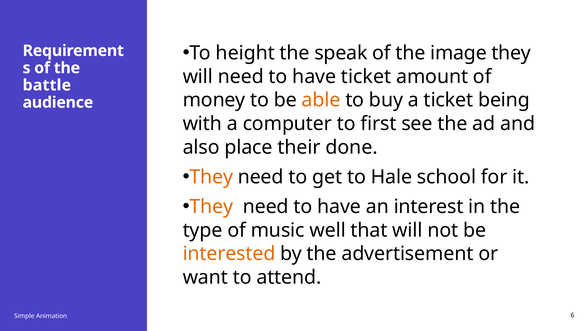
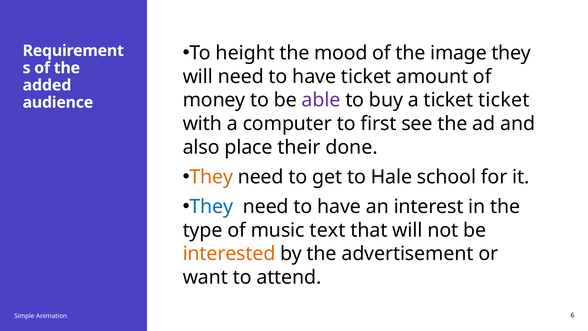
speak: speak -> mood
battle: battle -> added
able colour: orange -> purple
ticket being: being -> ticket
They at (211, 206) colour: orange -> blue
well: well -> text
